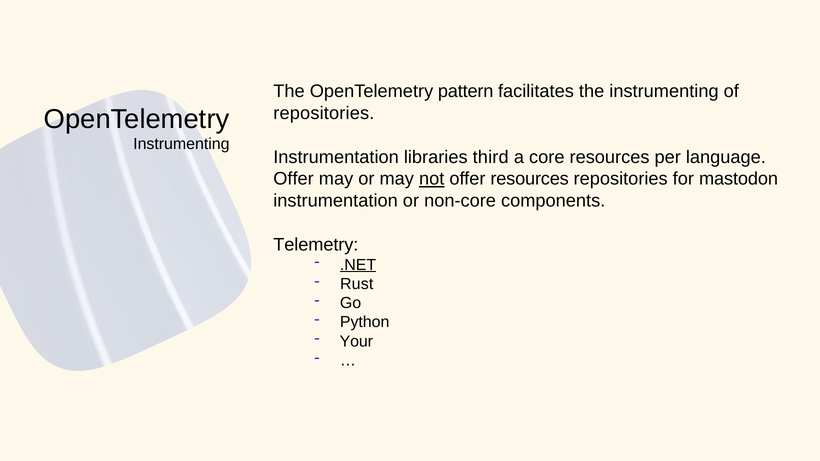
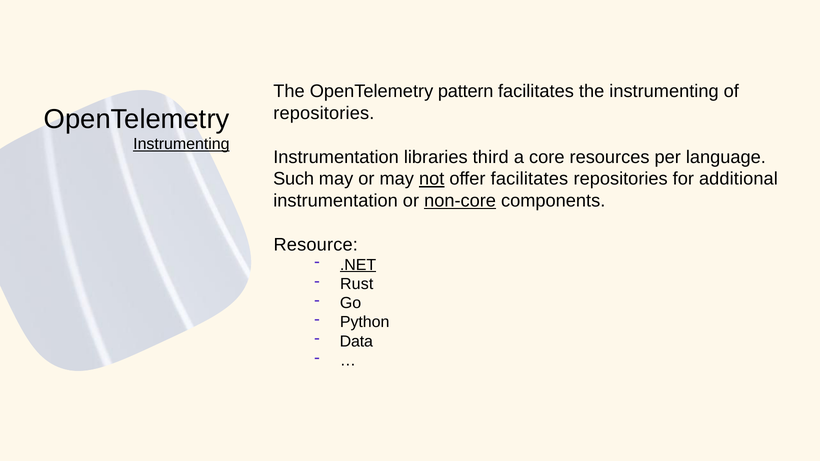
Instrumenting at (181, 144) underline: none -> present
Offer at (294, 179): Offer -> Such
offer resources: resources -> facilitates
mastodon: mastodon -> additional
non-core underline: none -> present
Telemetry: Telemetry -> Resource
Your: Your -> Data
